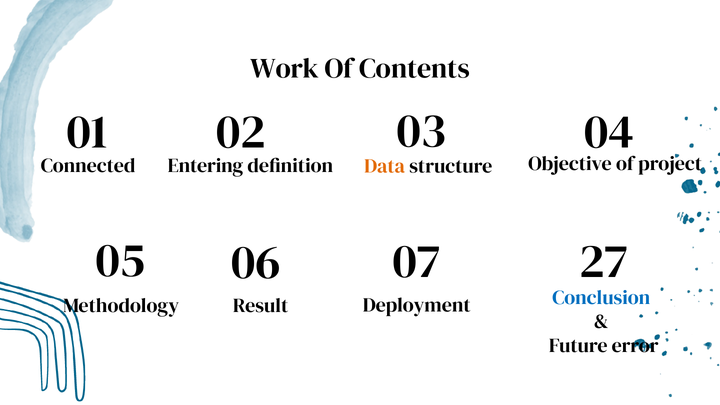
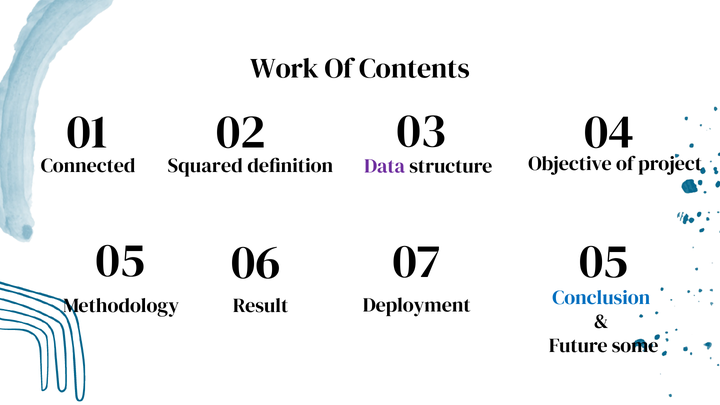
Entering: Entering -> Squared
Data colour: orange -> purple
07 27: 27 -> 05
error: error -> some
